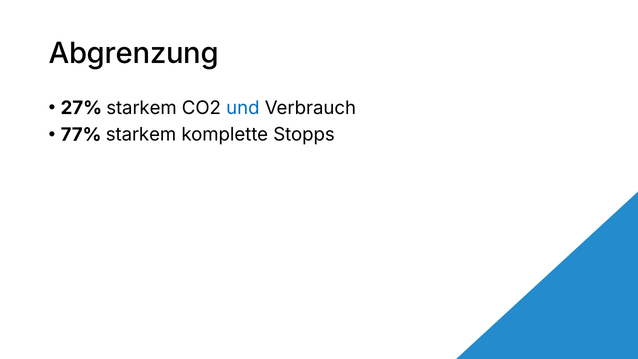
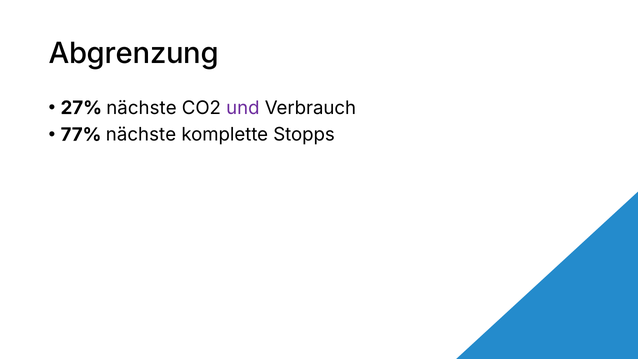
27% starkem: starkem -> nächste
und colour: blue -> purple
77% starkem: starkem -> nächste
